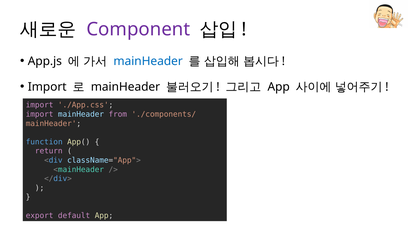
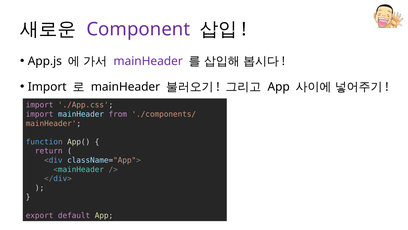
mainHeader at (148, 61) colour: blue -> purple
